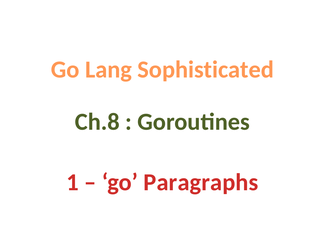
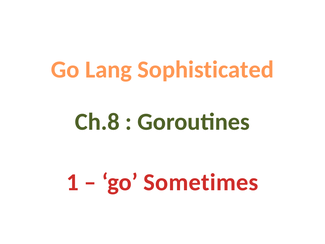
Paragraphs: Paragraphs -> Sometimes
